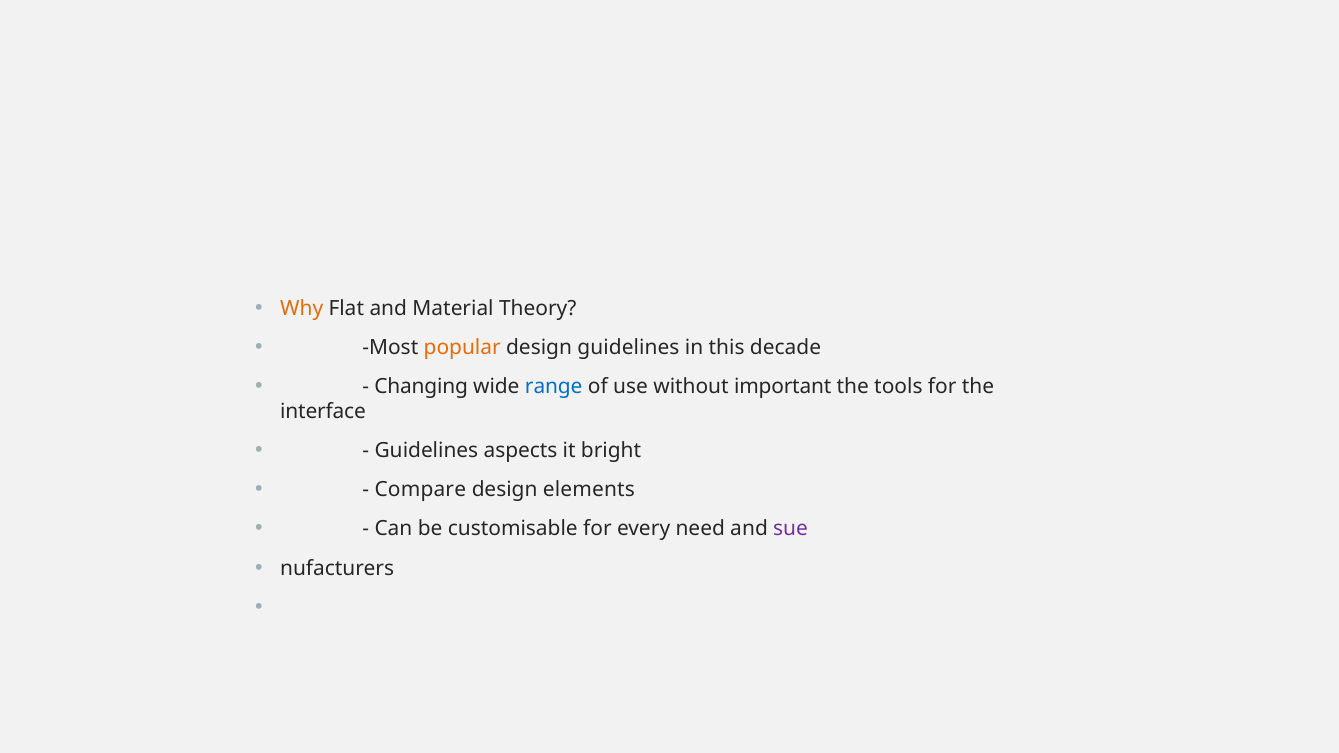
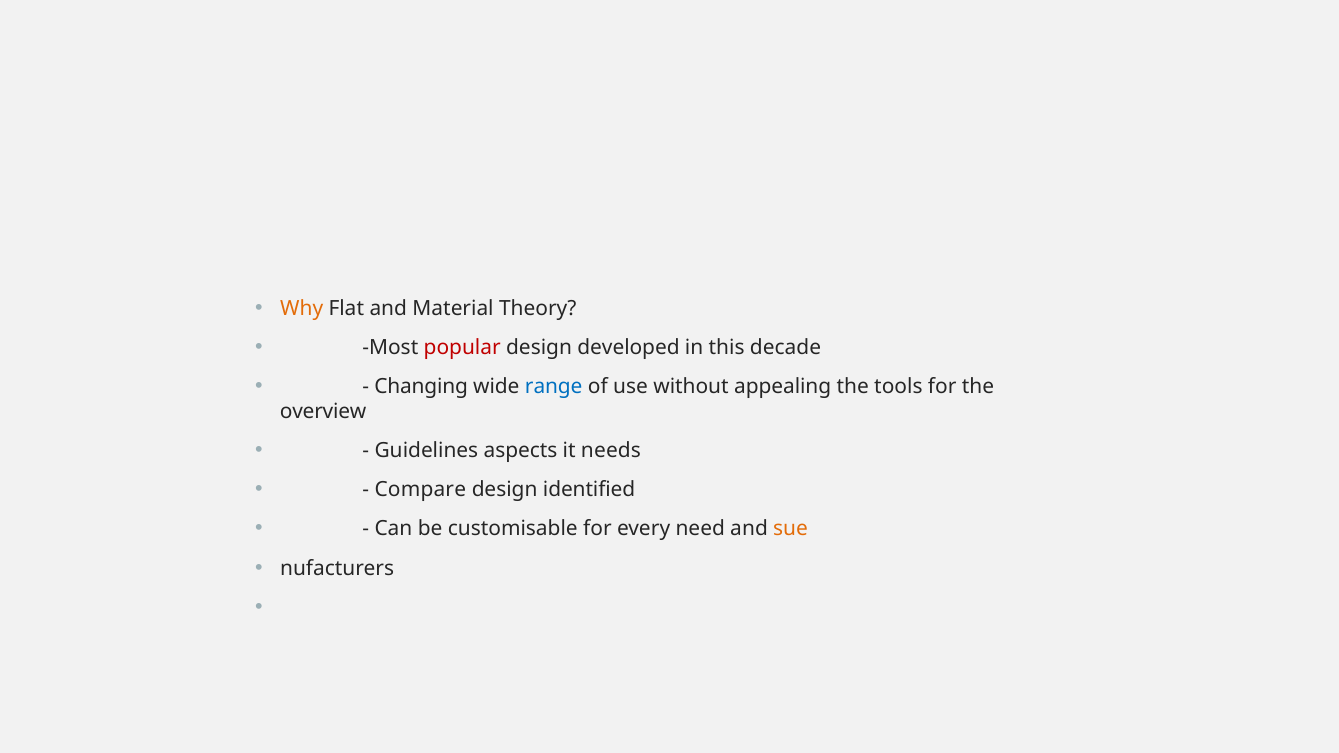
popular colour: orange -> red
design guidelines: guidelines -> developed
important: important -> appealing
interface: interface -> overview
bright: bright -> needs
elements: elements -> identified
sue colour: purple -> orange
